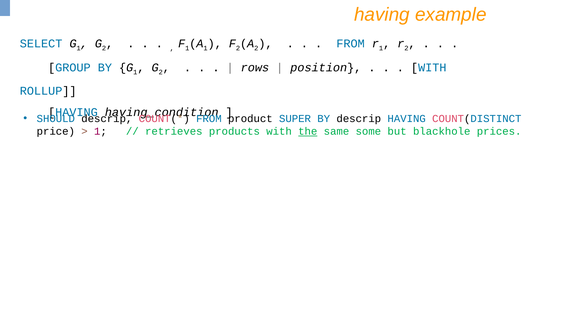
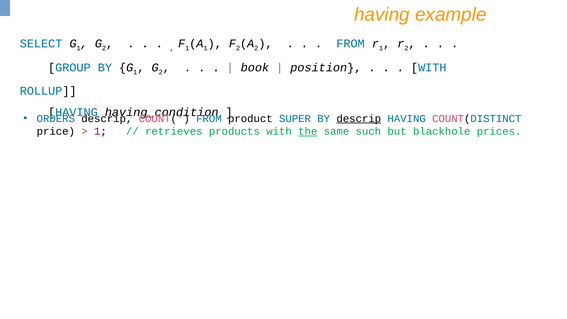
rows: rows -> book
SHOULD: SHOULD -> ORDERS
descrip at (359, 119) underline: none -> present
some: some -> such
